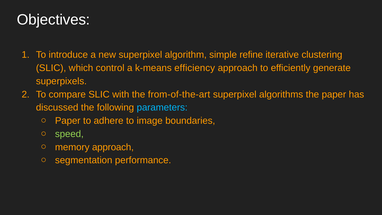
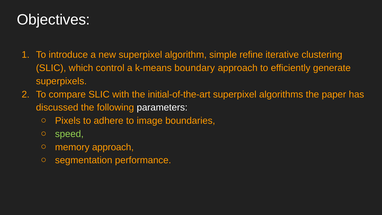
efficiency: efficiency -> boundary
from-of-the-art: from-of-the-art -> initial-of-the-art
parameters colour: light blue -> white
Paper at (68, 121): Paper -> Pixels
